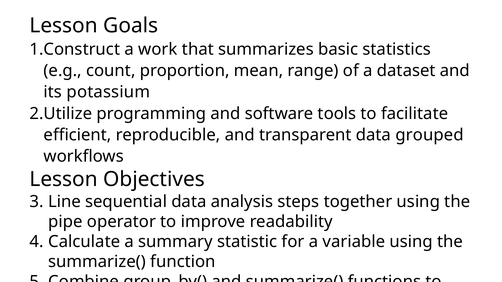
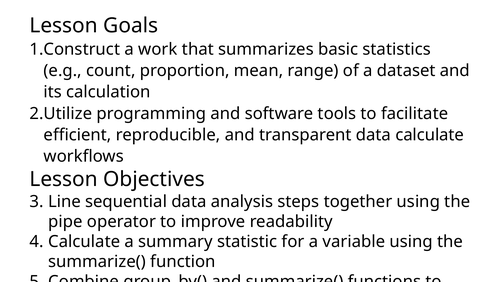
potassium: potassium -> calculation
data grouped: grouped -> calculate
